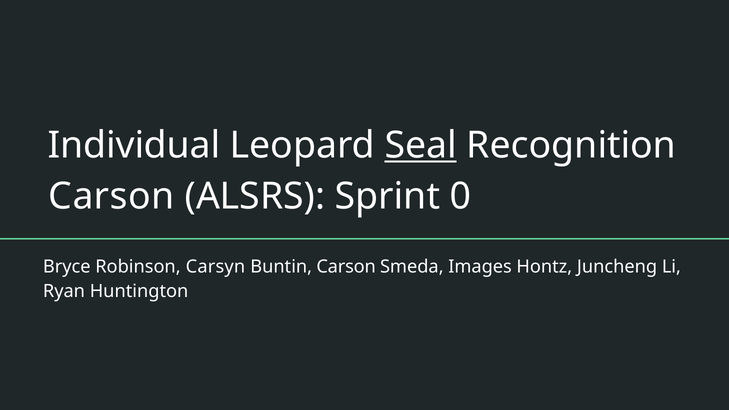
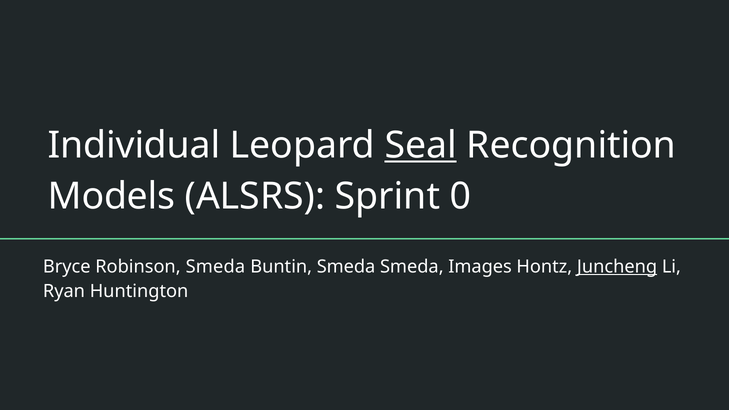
Carson at (111, 196): Carson -> Models
Robinson Carsyn: Carsyn -> Smeda
Buntin Carson: Carson -> Smeda
Juncheng underline: none -> present
